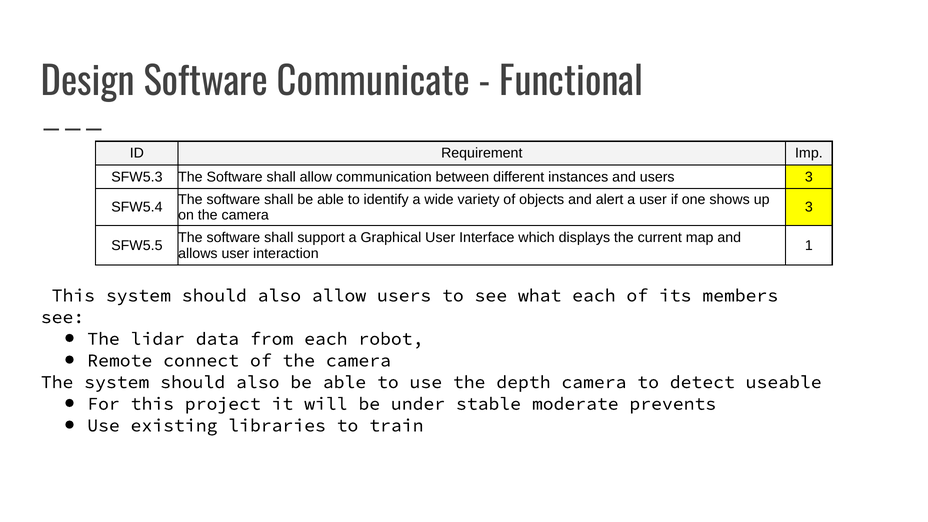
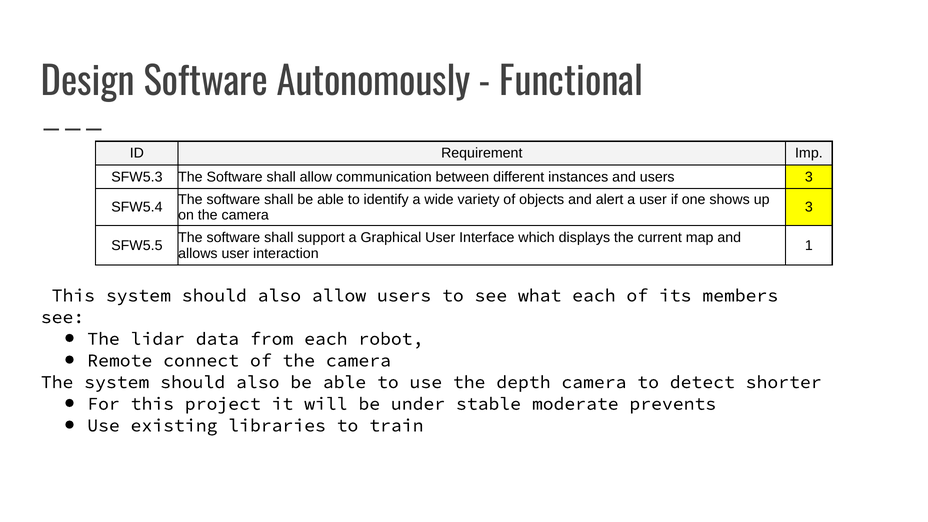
Communicate: Communicate -> Autonomously
useable: useable -> shorter
